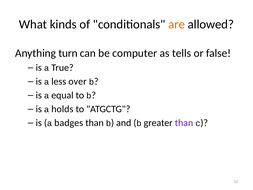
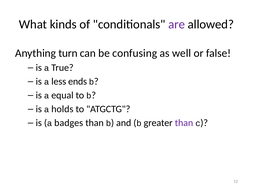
are colour: orange -> purple
computer: computer -> confusing
tells: tells -> well
over: over -> ends
